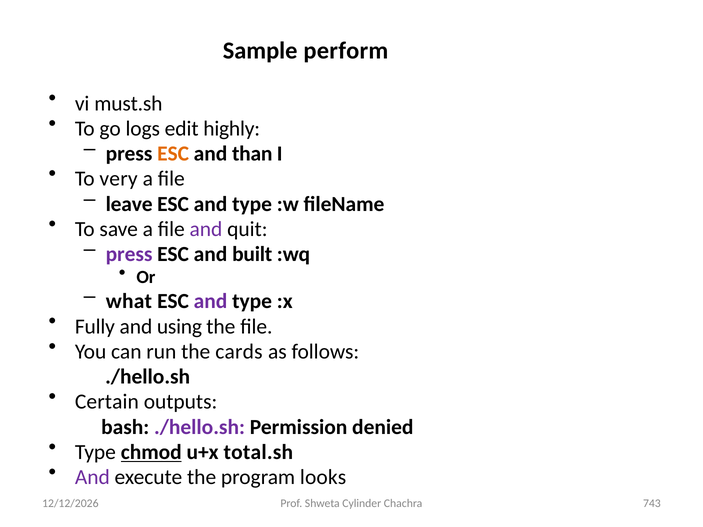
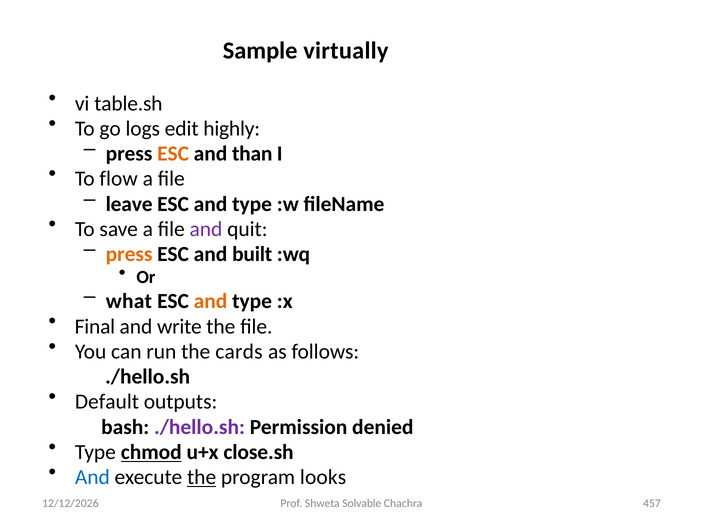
perform: perform -> virtually
must.sh: must.sh -> table.sh
very: very -> flow
press at (129, 254) colour: purple -> orange
and at (211, 301) colour: purple -> orange
Fully: Fully -> Final
using: using -> write
Certain: Certain -> Default
total.sh: total.sh -> close.sh
And at (92, 478) colour: purple -> blue
the at (202, 478) underline: none -> present
Cylinder: Cylinder -> Solvable
743: 743 -> 457
